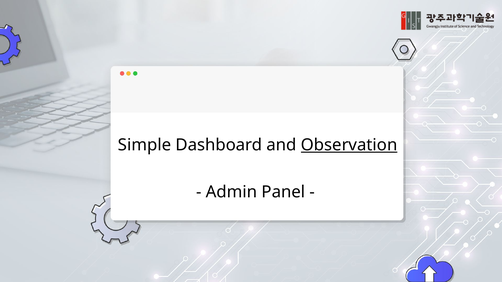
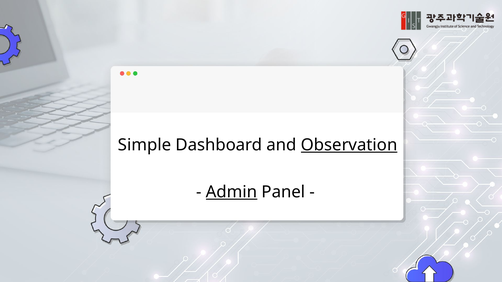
Admin underline: none -> present
